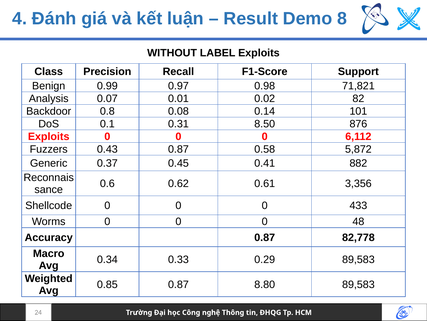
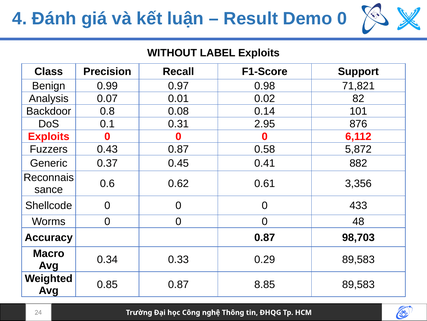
Demo 8: 8 -> 0
8.50: 8.50 -> 2.95
82,778: 82,778 -> 98,703
8.80: 8.80 -> 8.85
